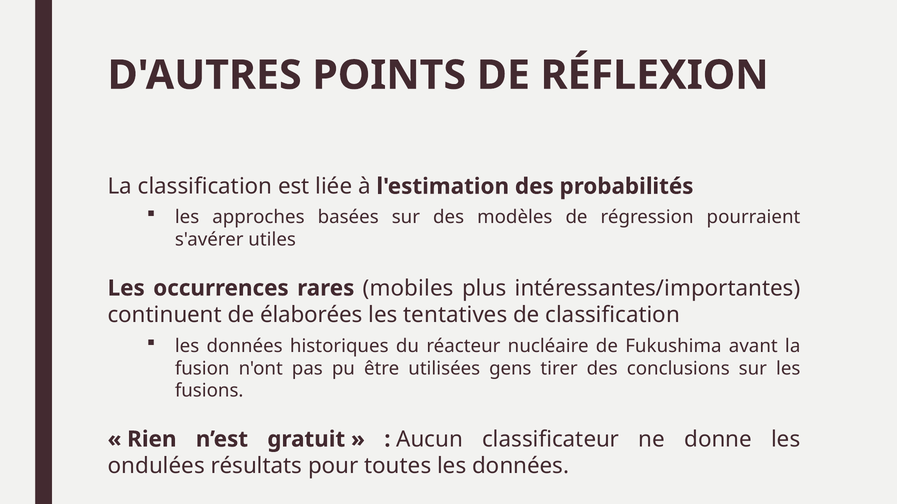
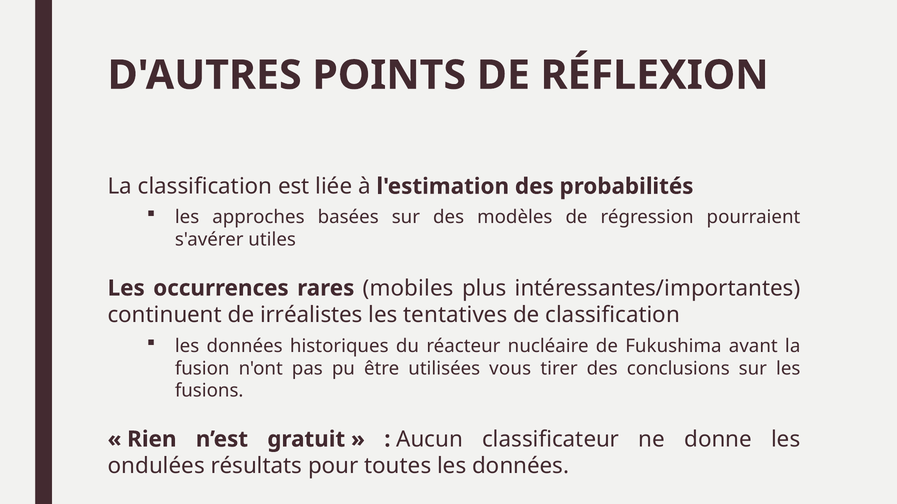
élaborées: élaborées -> irréalistes
gens: gens -> vous
